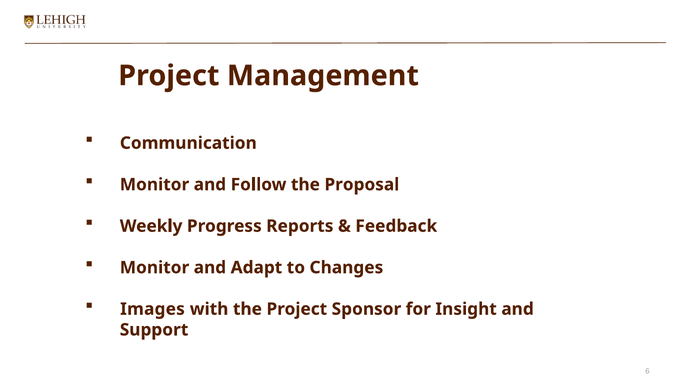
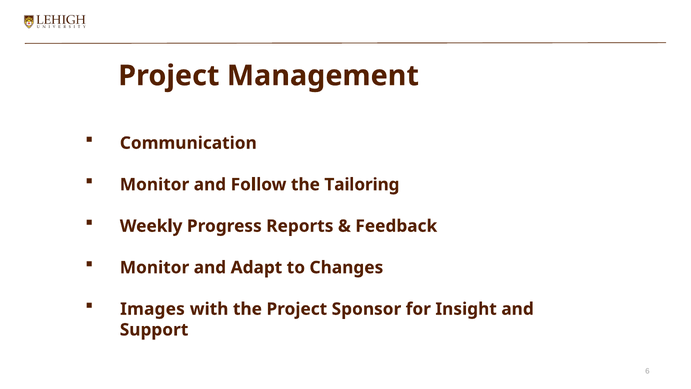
Proposal: Proposal -> Tailoring
